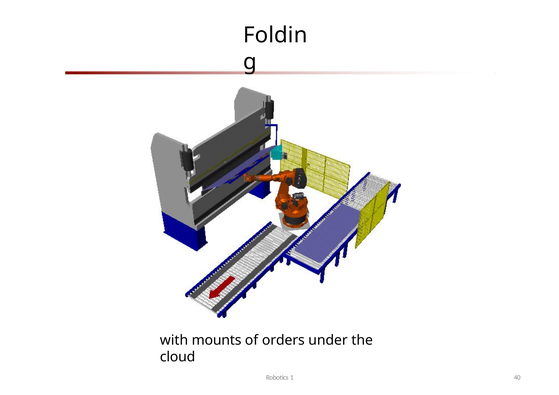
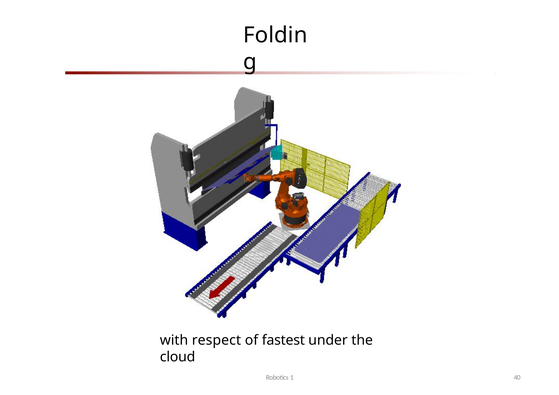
mounts: mounts -> respect
orders: orders -> fastest
